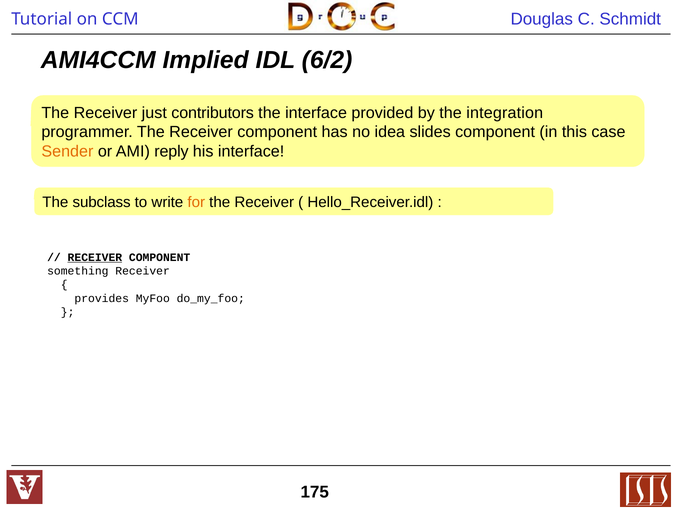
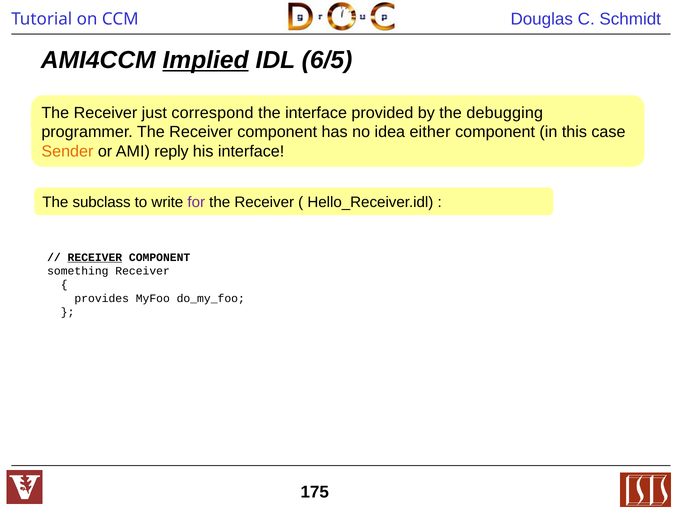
Implied underline: none -> present
6/2: 6/2 -> 6/5
contributors: contributors -> correspond
integration: integration -> debugging
slides: slides -> either
for colour: orange -> purple
